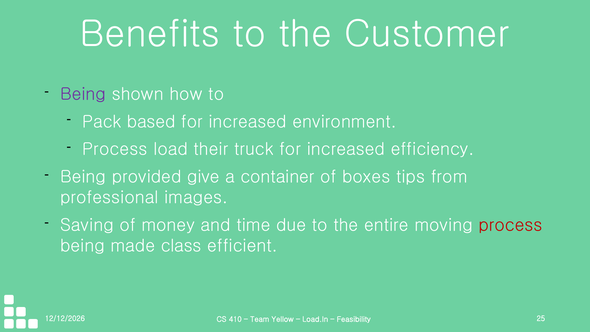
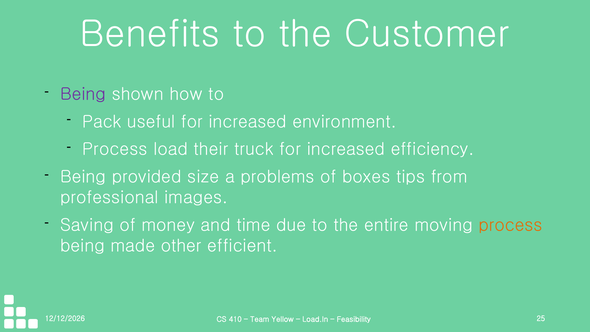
based: based -> useful
give: give -> size
container: container -> problems
process at (511, 225) colour: red -> orange
class: class -> other
